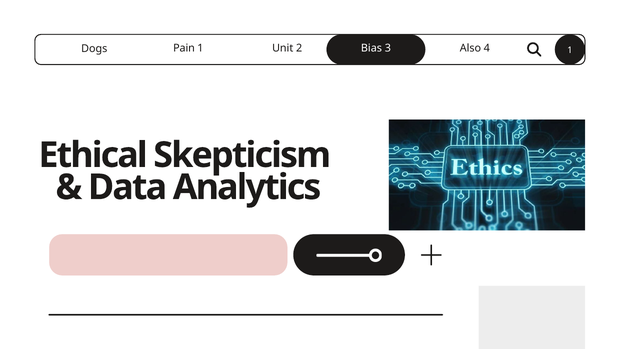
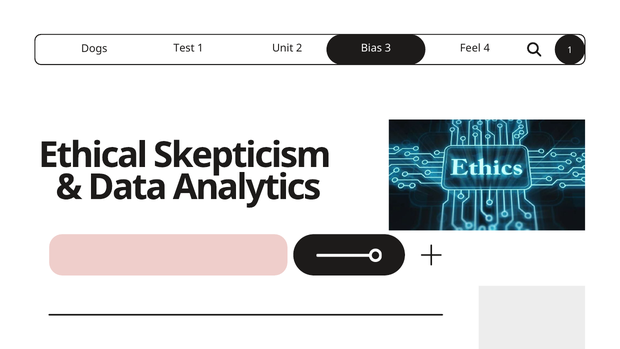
Pain: Pain -> Test
Also: Also -> Feel
